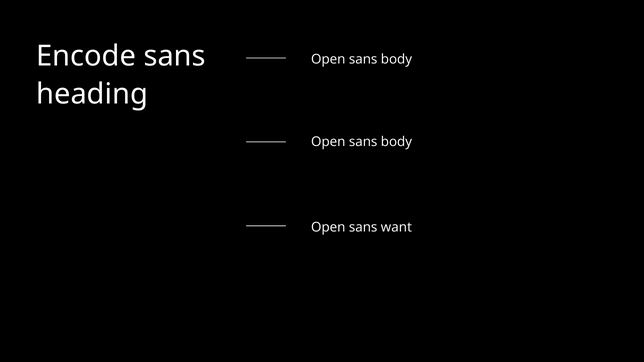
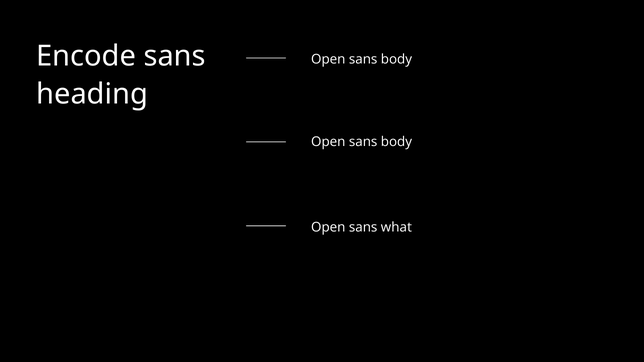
want: want -> what
